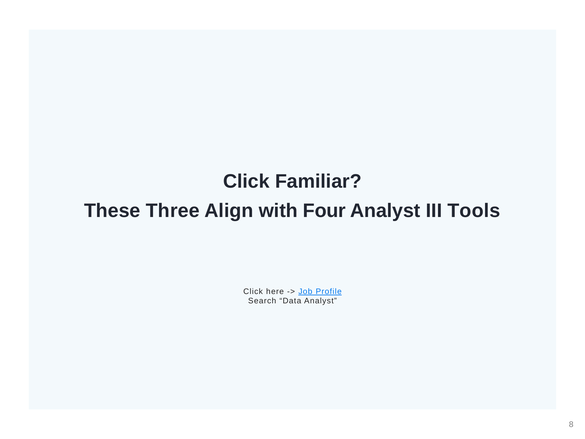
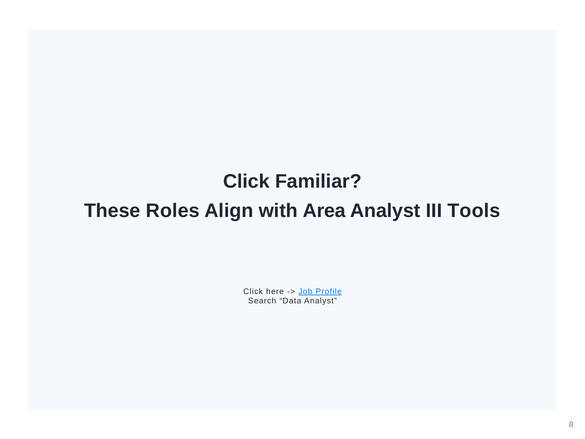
Three: Three -> Roles
Four: Four -> Area
